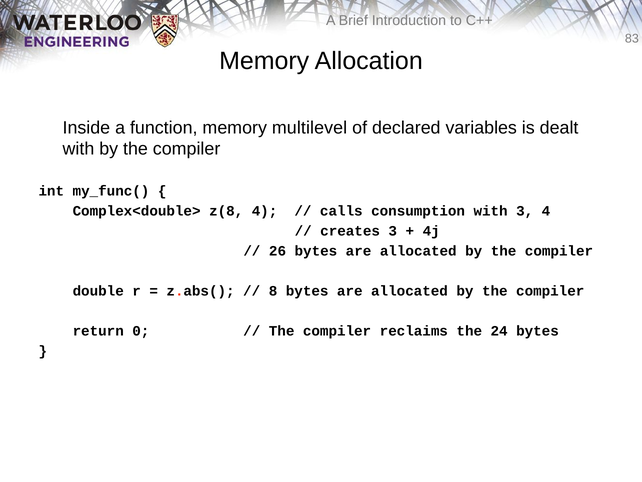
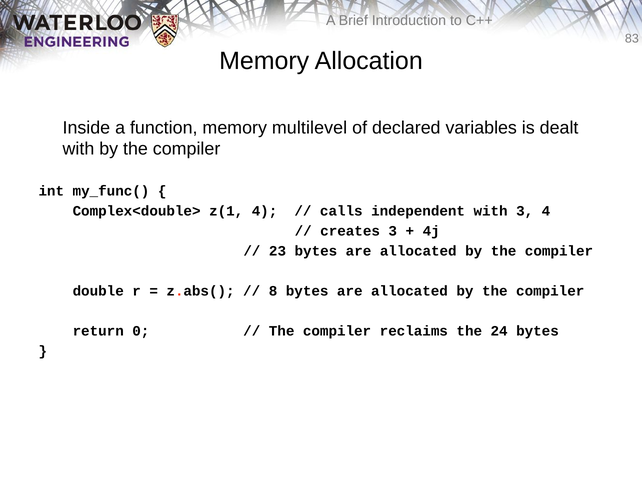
z(8: z(8 -> z(1
consumption: consumption -> independent
26: 26 -> 23
